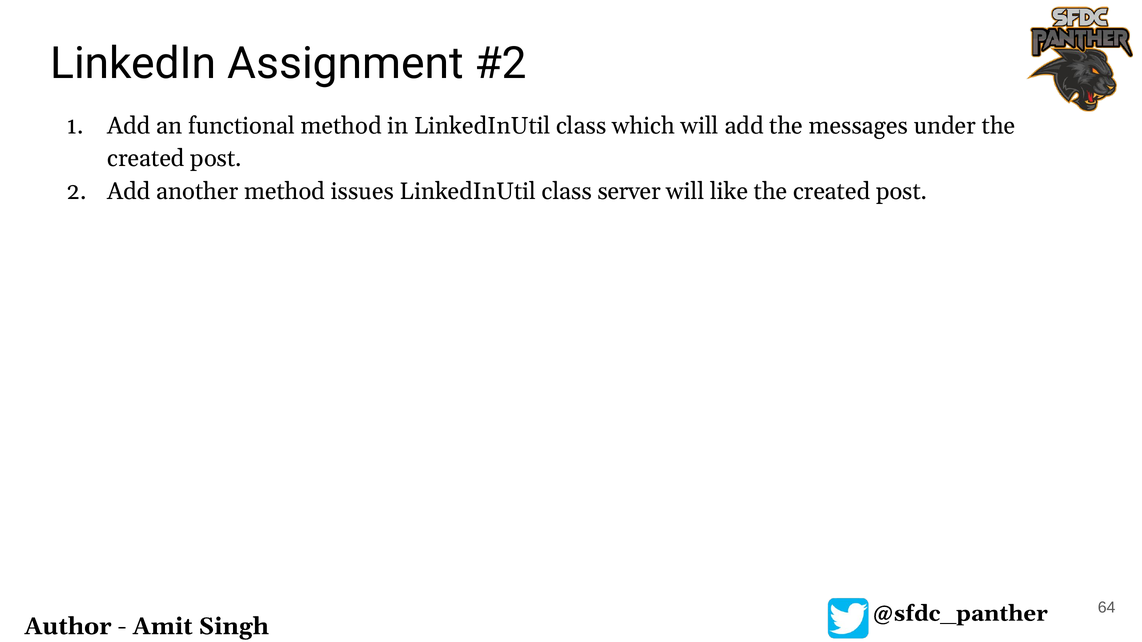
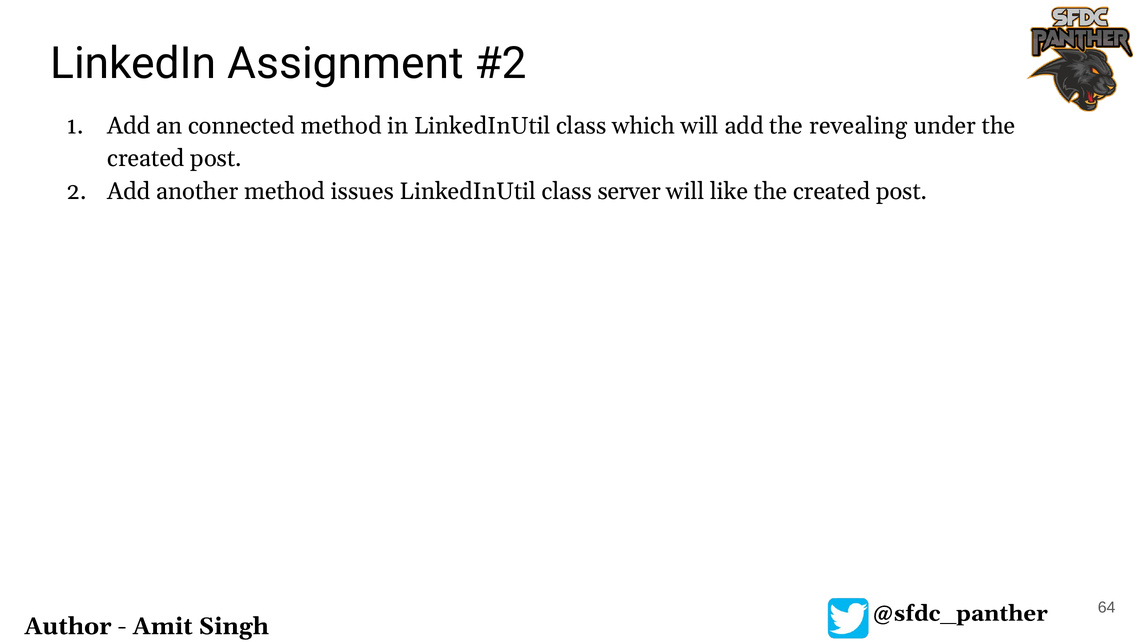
functional: functional -> connected
messages: messages -> revealing
